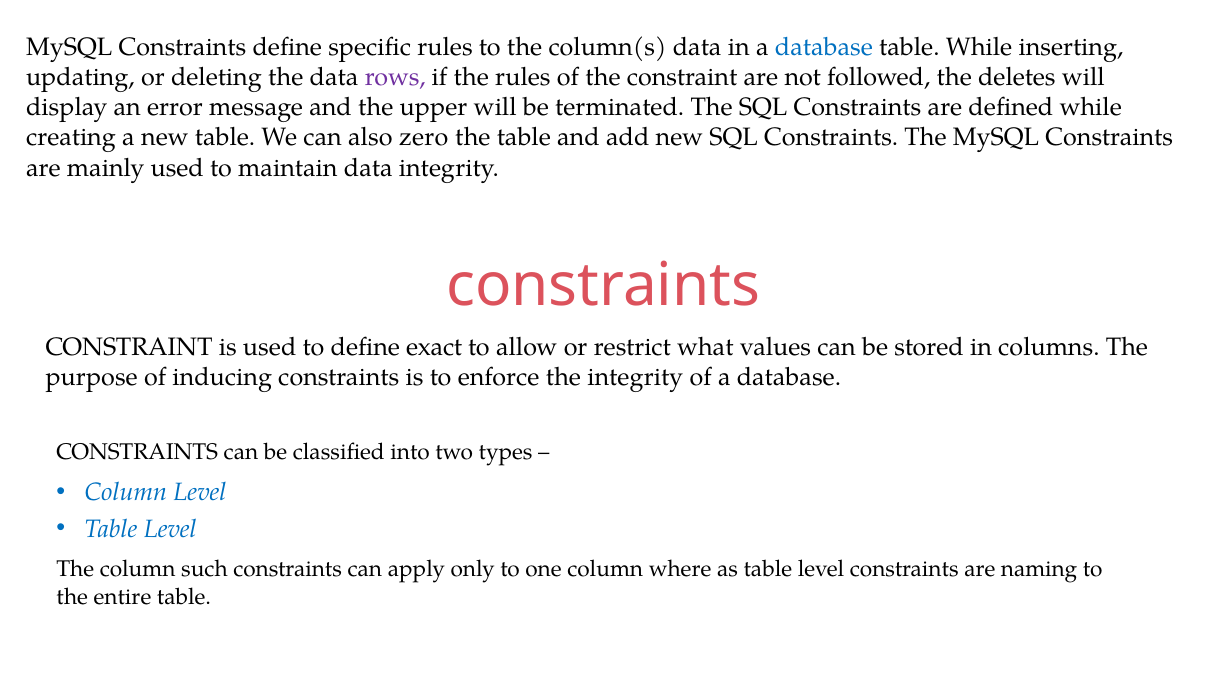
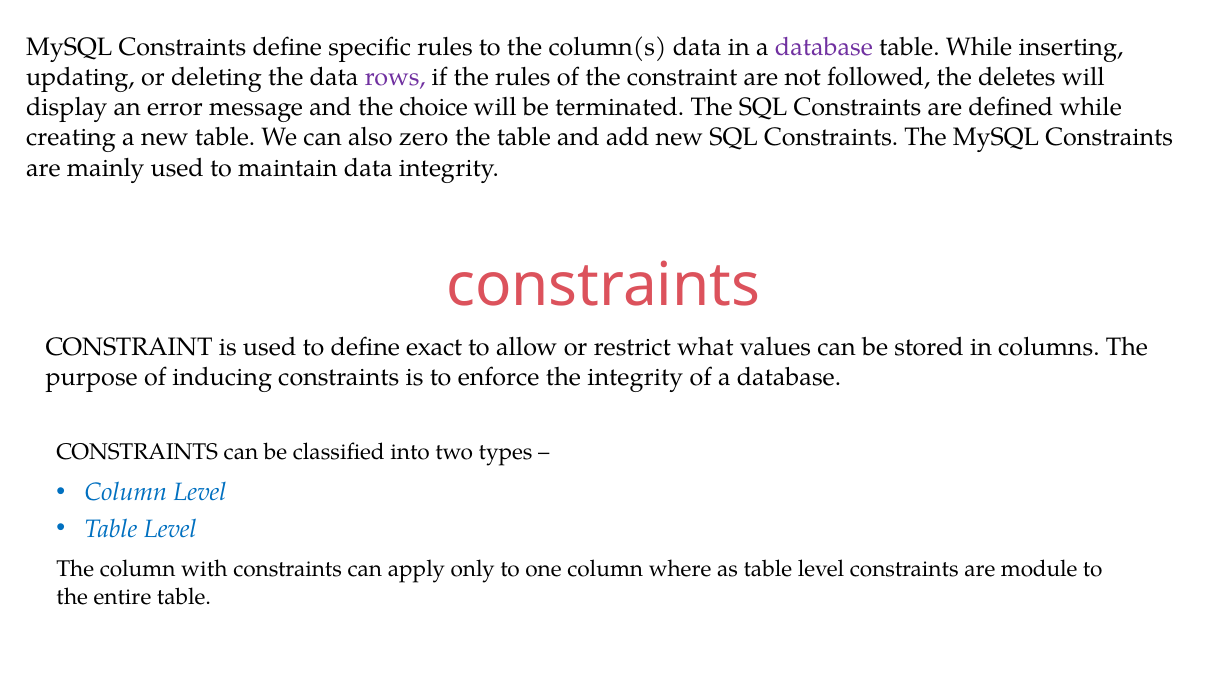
database at (824, 47) colour: blue -> purple
upper: upper -> choice
such: such -> with
naming: naming -> module
